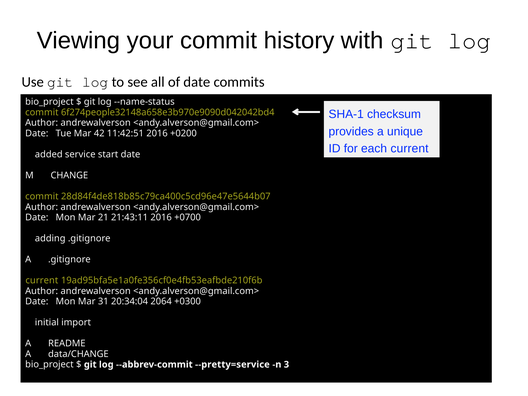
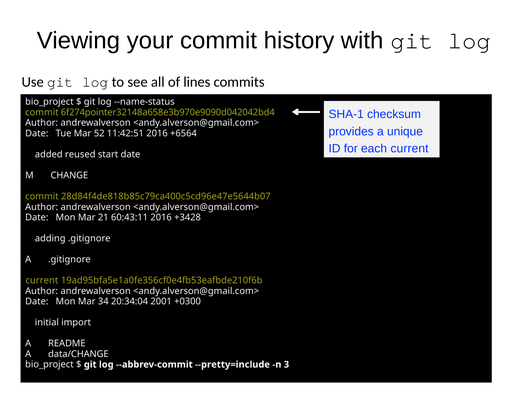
of date: date -> lines
6f274people32148a658e3b970e9090d042042bd4: 6f274people32148a658e3b970e9090d042042bd4 -> 6f274pointer32148a658e3b970e9090d042042bd4
42: 42 -> 52
+0200: +0200 -> +6564
service: service -> reused
21:43:11: 21:43:11 -> 60:43:11
+0700: +0700 -> +3428
31: 31 -> 34
2064: 2064 -> 2001
--pretty=service: --pretty=service -> --pretty=include
